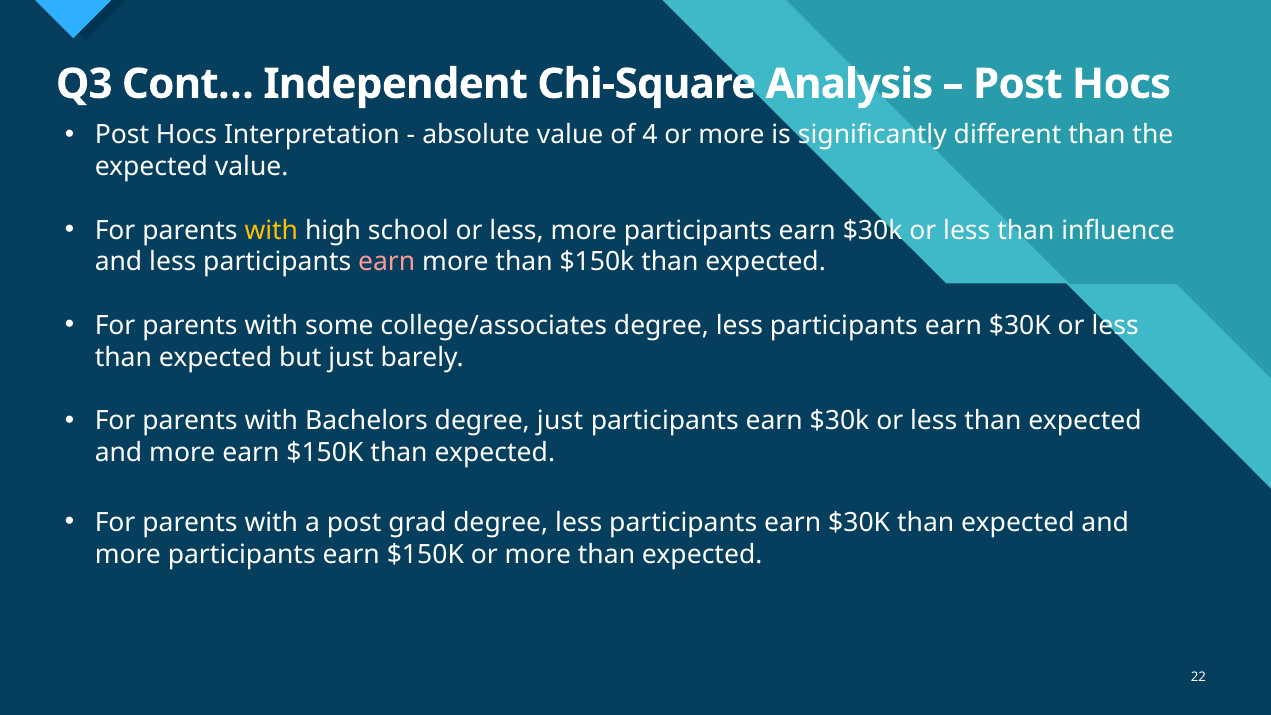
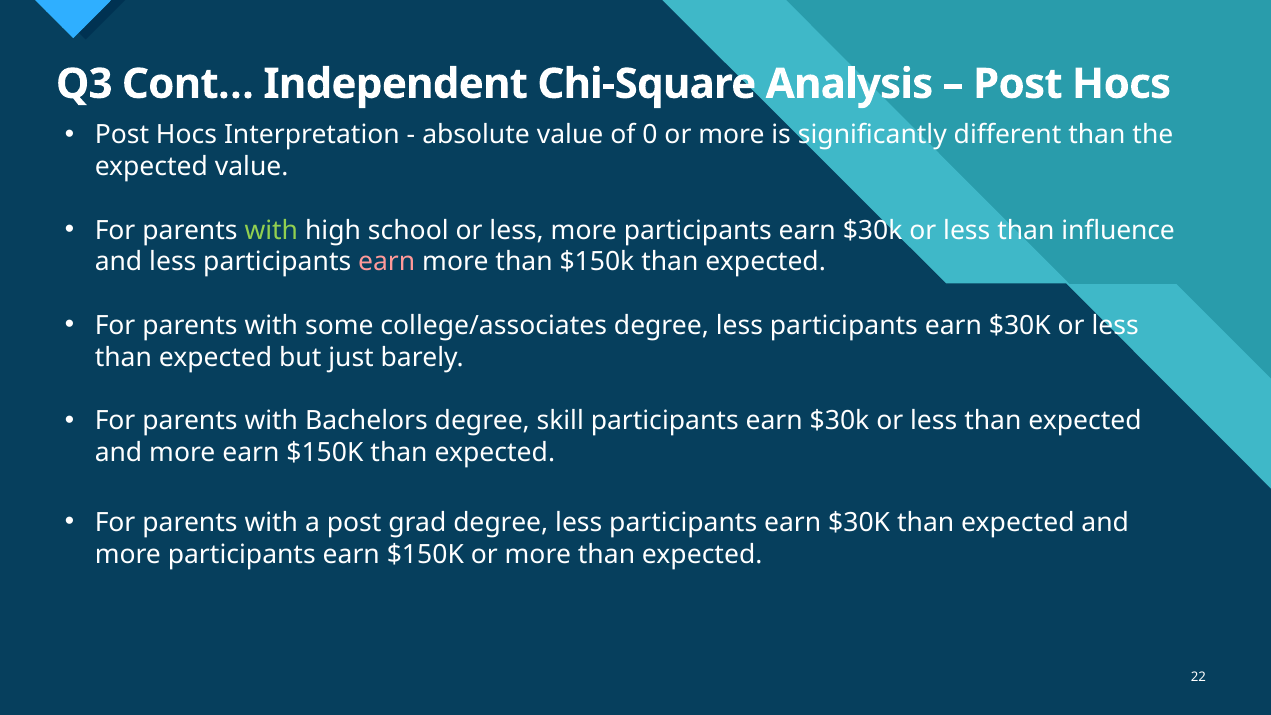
4: 4 -> 0
with at (271, 230) colour: yellow -> light green
degree just: just -> skill
